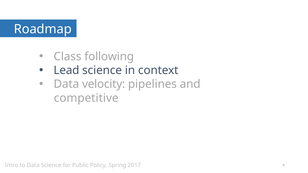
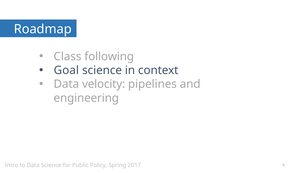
Lead: Lead -> Goal
competitive: competitive -> engineering
